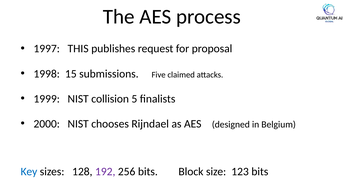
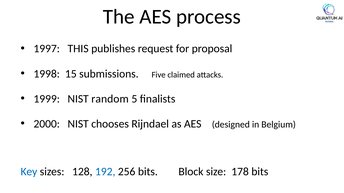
collision: collision -> random
192 colour: purple -> blue
123: 123 -> 178
